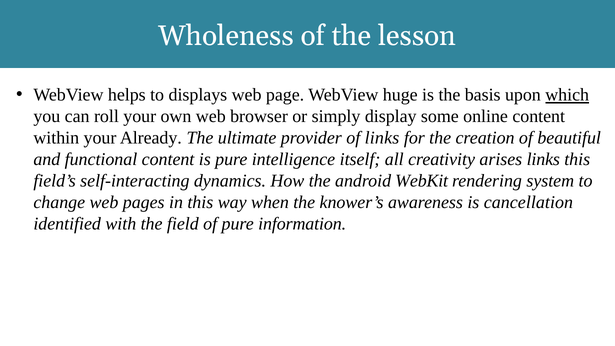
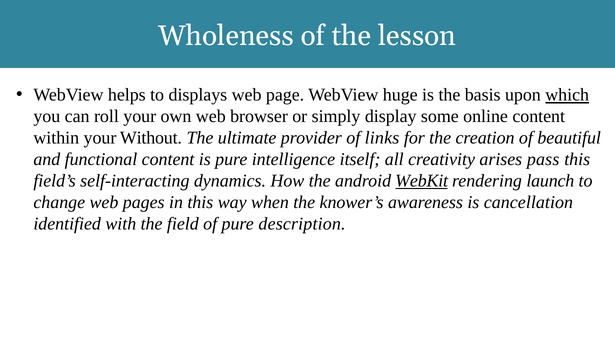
Already: Already -> Without
arises links: links -> pass
WebKit underline: none -> present
system: system -> launch
information: information -> description
